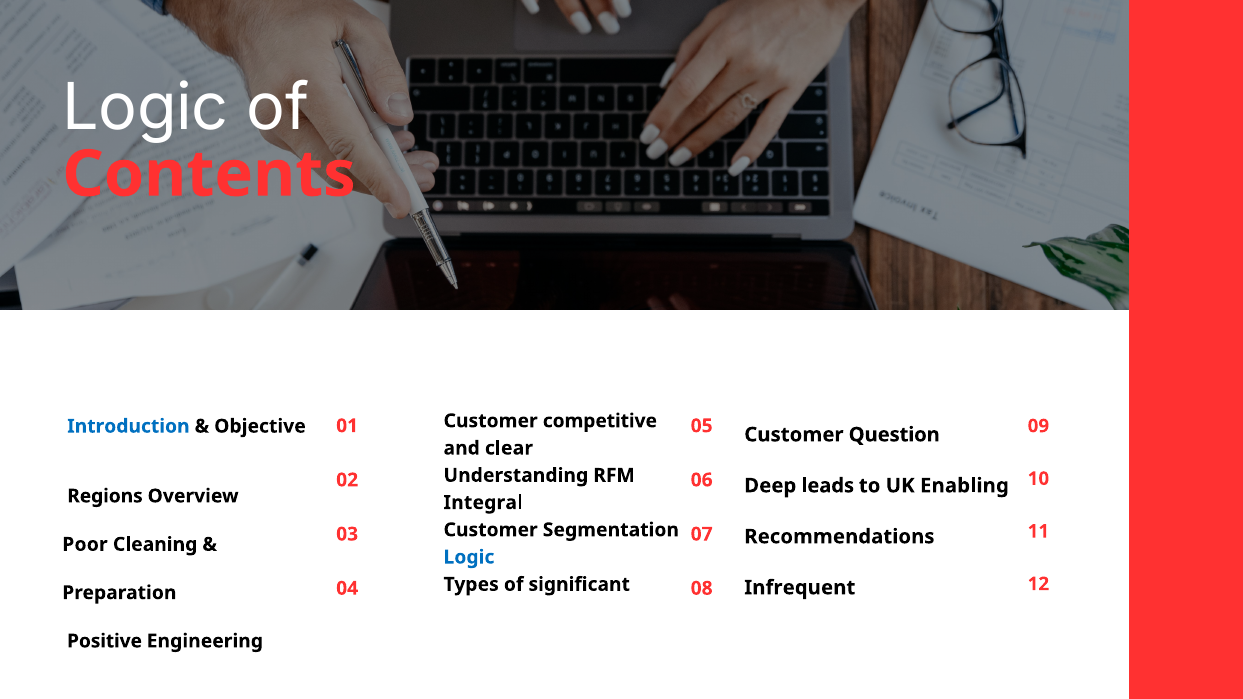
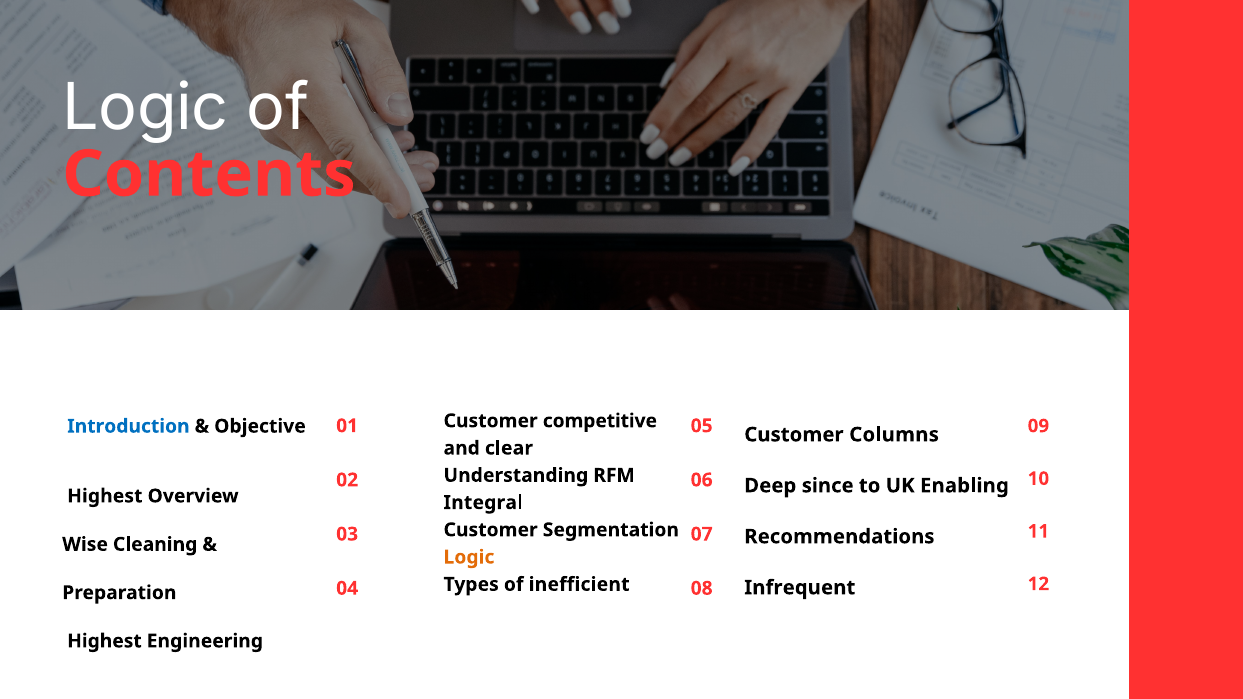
Question: Question -> Columns
leads: leads -> since
Regions at (105, 496): Regions -> Highest
Poor: Poor -> Wise
Logic at (469, 557) colour: blue -> orange
significant: significant -> inefficient
Positive at (105, 641): Positive -> Highest
